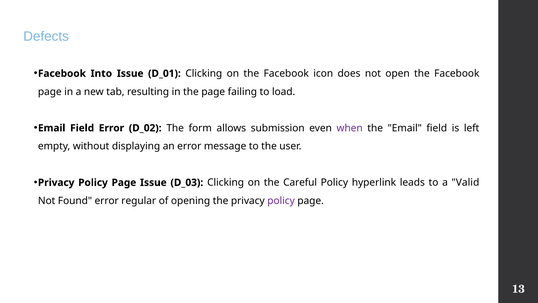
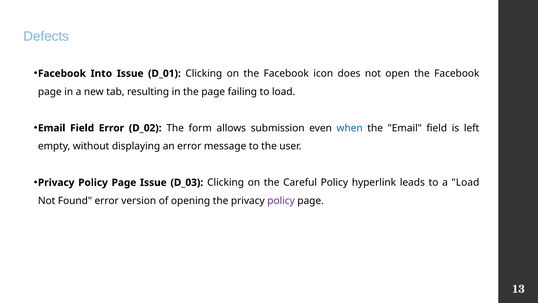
when colour: purple -> blue
a Valid: Valid -> Load
regular: regular -> version
